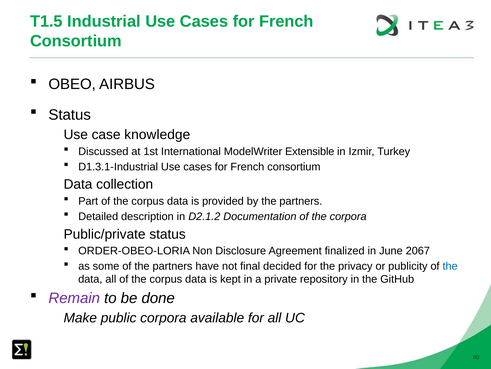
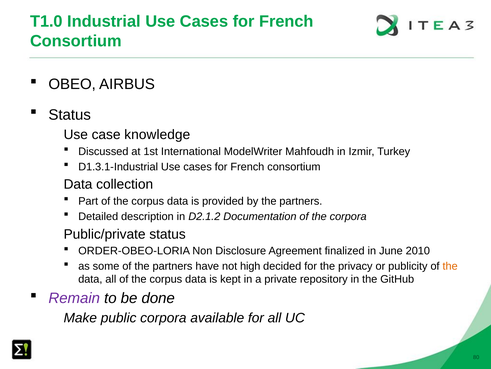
T1.5: T1.5 -> T1.0
Extensible: Extensible -> Mahfoudh
2067: 2067 -> 2010
final: final -> high
the at (450, 266) colour: blue -> orange
